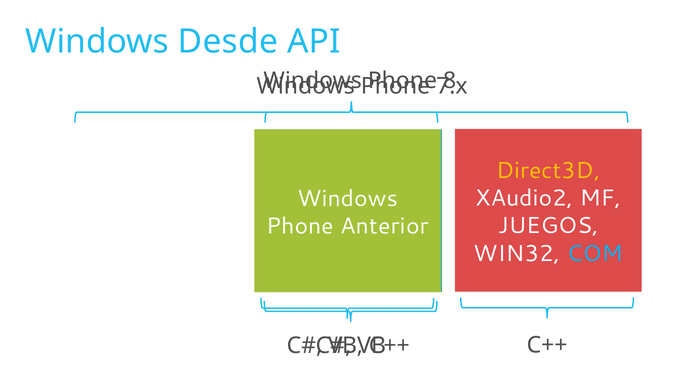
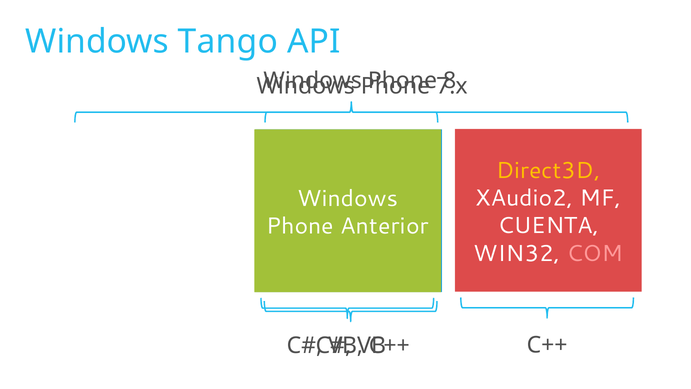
Desde: Desde -> Tango
JUEGOS: JUEGOS -> CUENTA
COM colour: light blue -> pink
